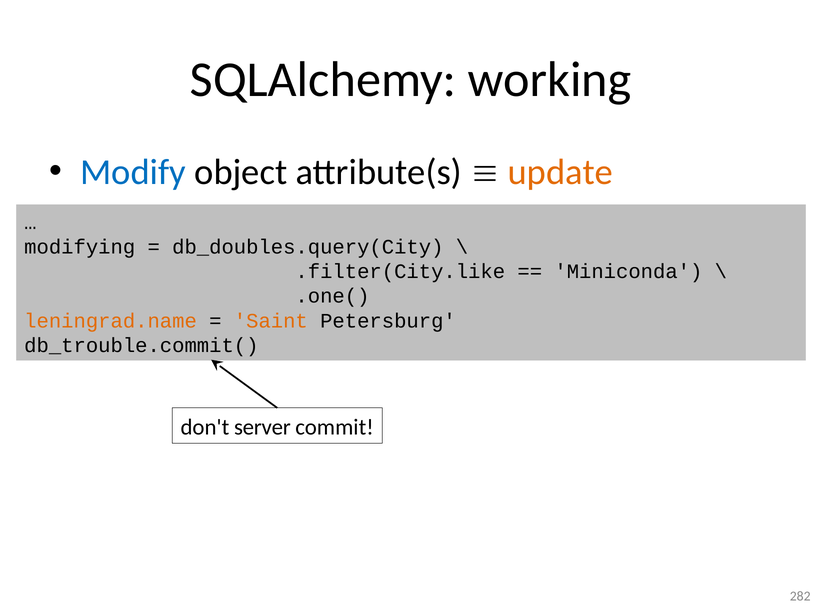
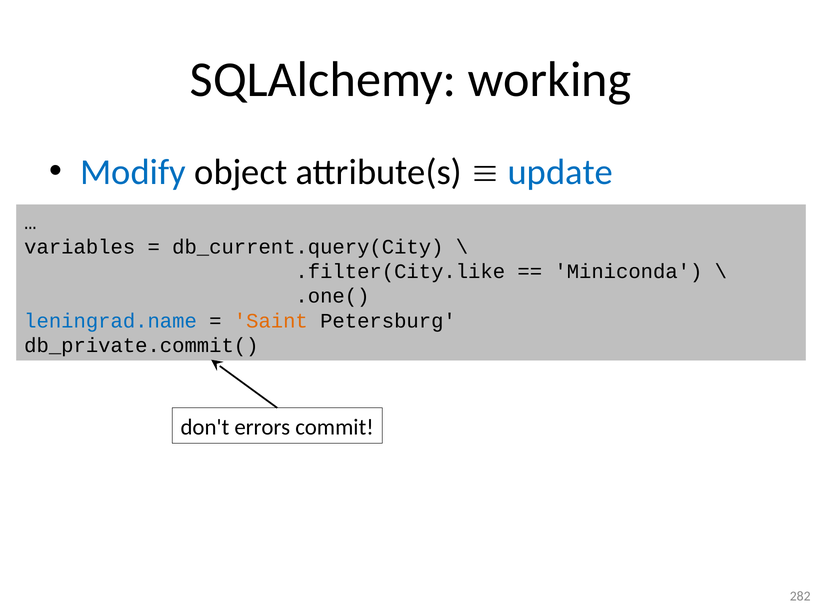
update colour: orange -> blue
modifying: modifying -> variables
db_doubles.query(City: db_doubles.query(City -> db_current.query(City
leningrad.name colour: orange -> blue
db_trouble.commit(: db_trouble.commit( -> db_private.commit(
server: server -> errors
